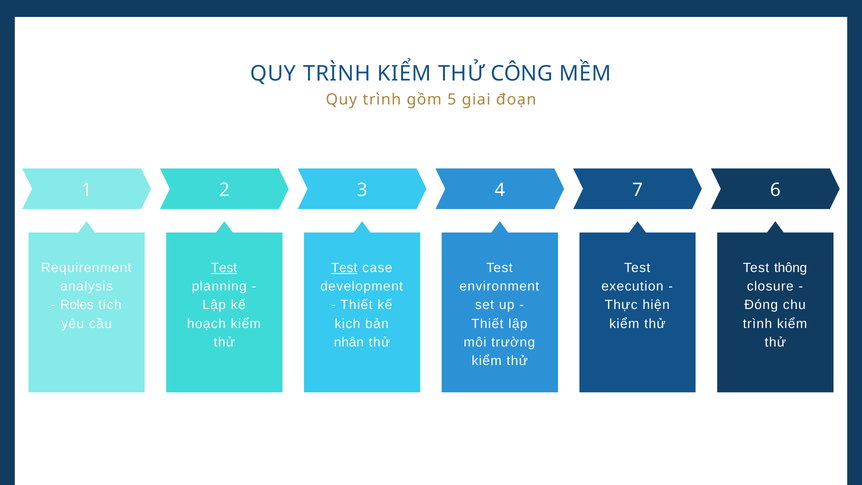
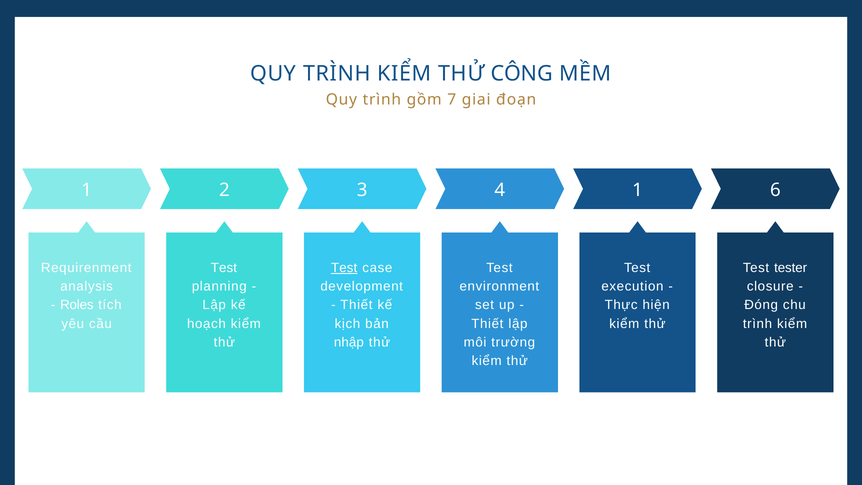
5: 5 -> 7
3 7: 7 -> 1
Test at (224, 268) underline: present -> none
thông: thông -> tester
nhân: nhân -> nhập
